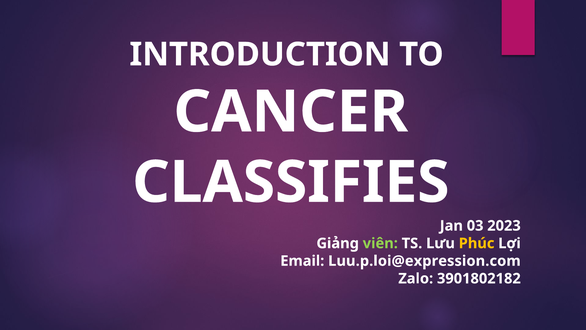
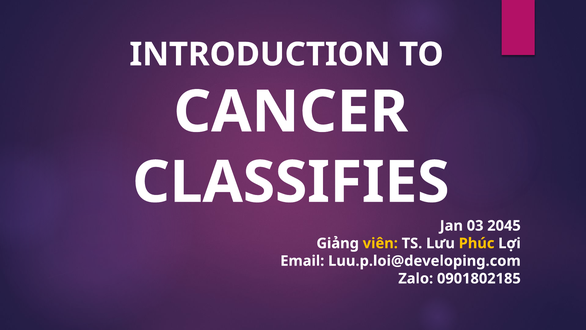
2023: 2023 -> 2045
viên colour: light green -> yellow
Luu.p.loi@expression.com: Luu.p.loi@expression.com -> Luu.p.loi@developing.com
3901802182: 3901802182 -> 0901802185
